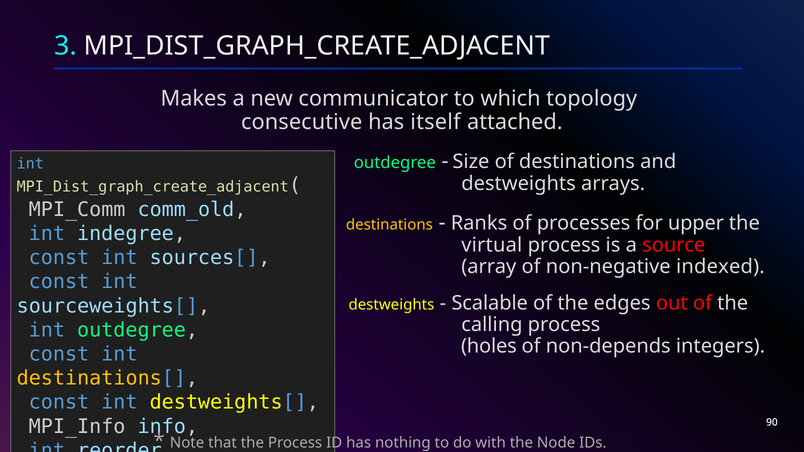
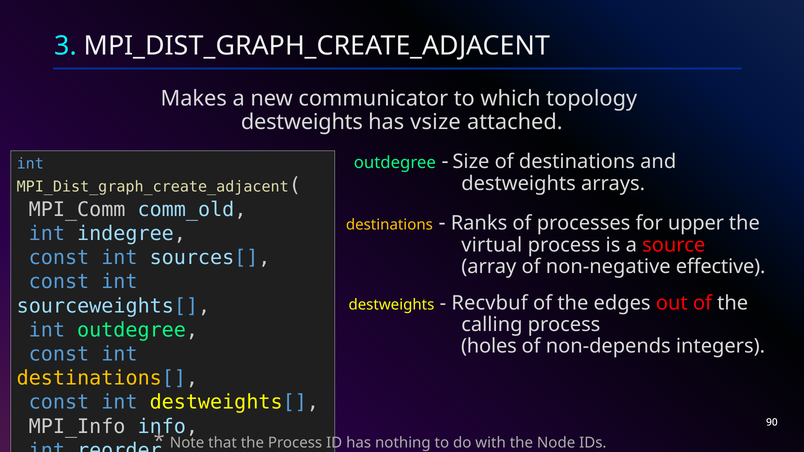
consecutive at (302, 122): consecutive -> destweights
itself: itself -> vsize
indexed: indexed -> effective
Scalable: Scalable -> Recvbuf
